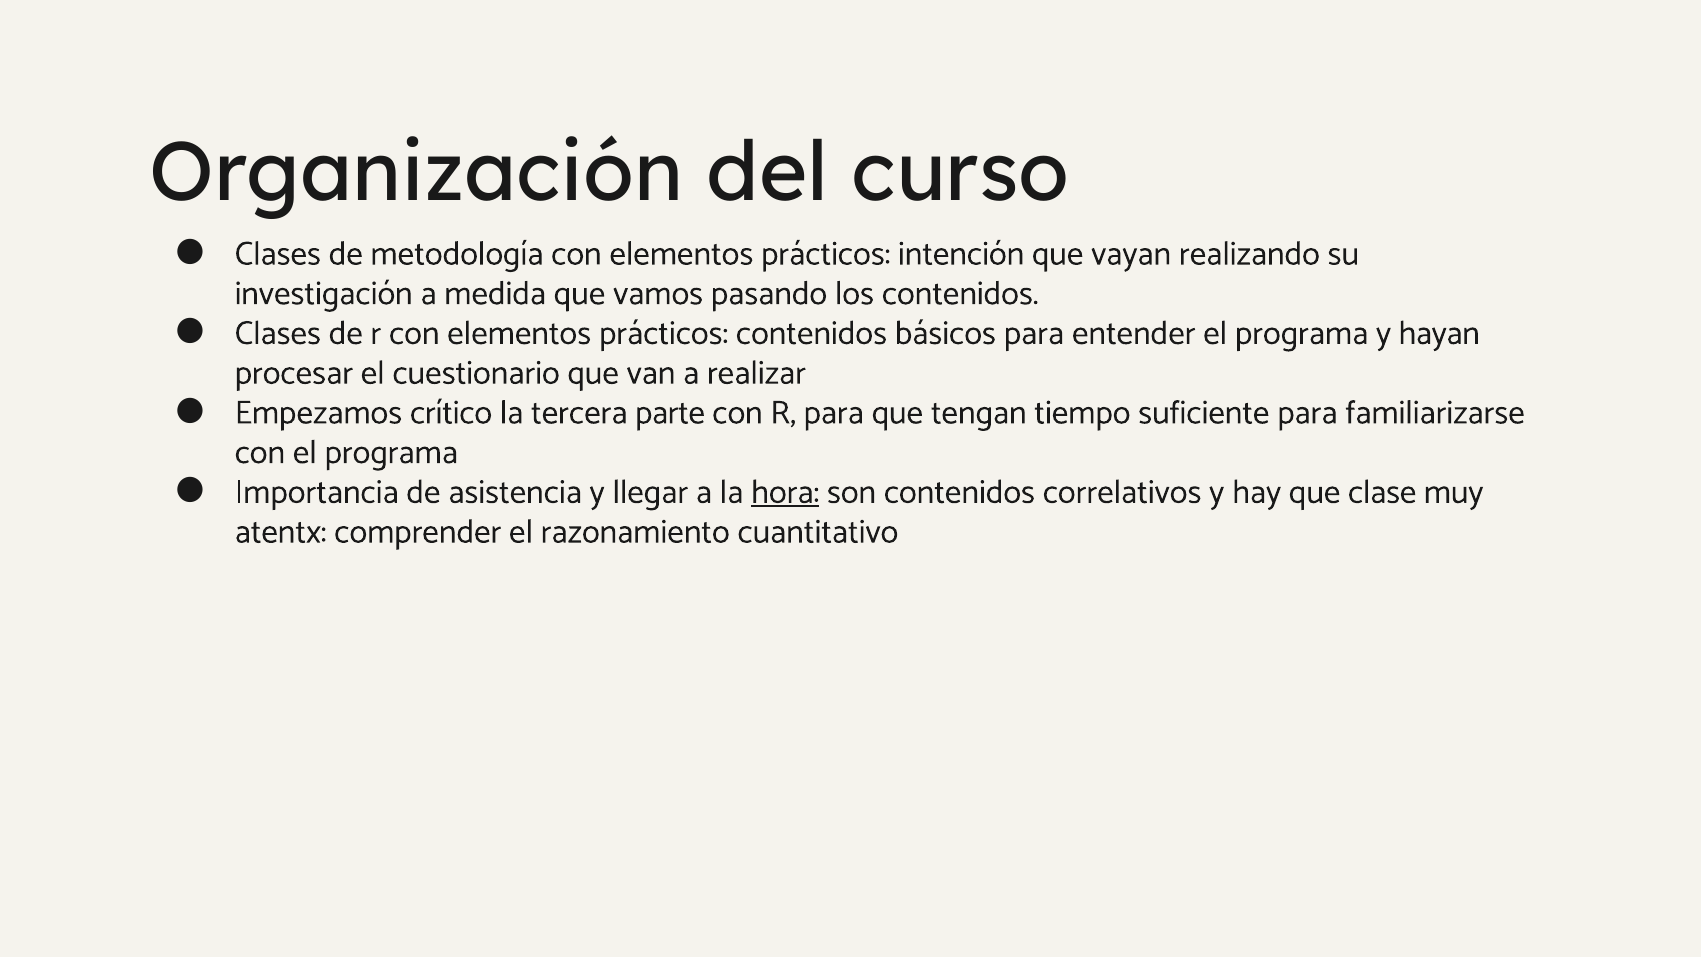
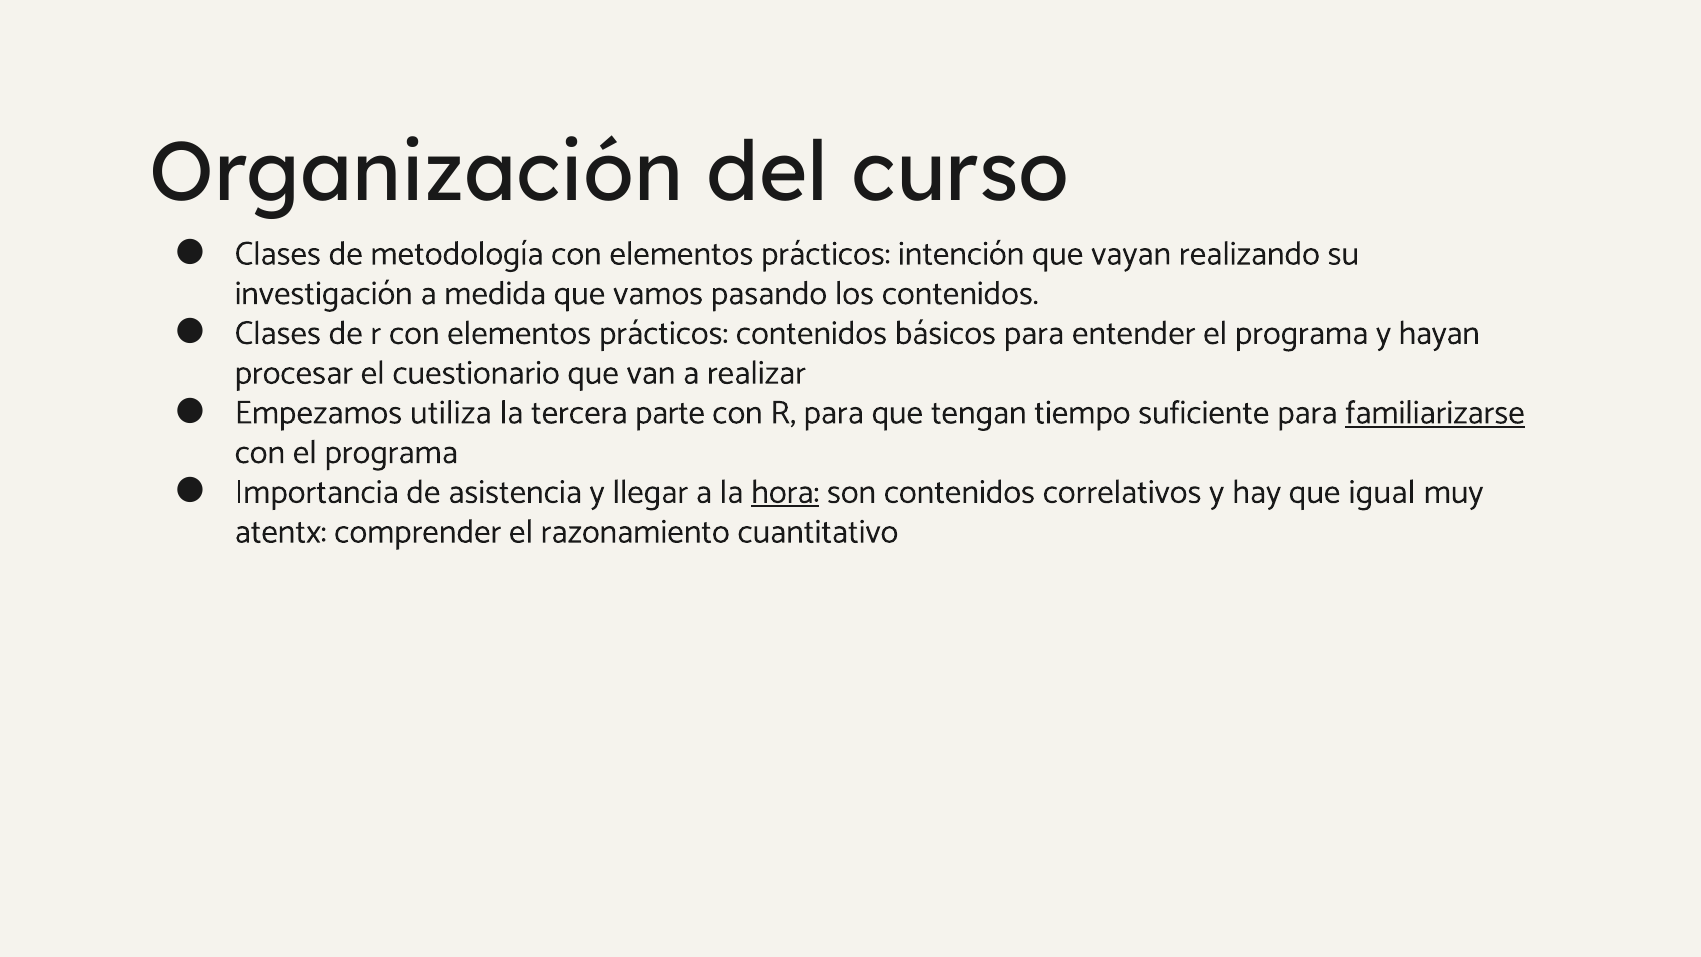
crítico: crítico -> utiliza
familiarizarse underline: none -> present
clase: clase -> igual
